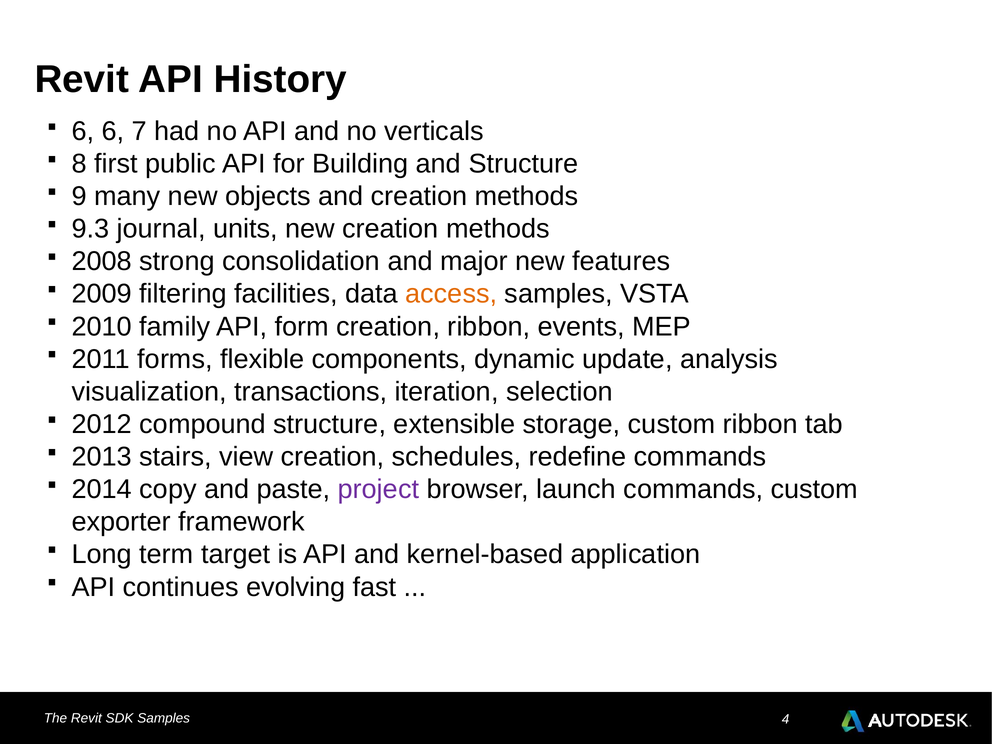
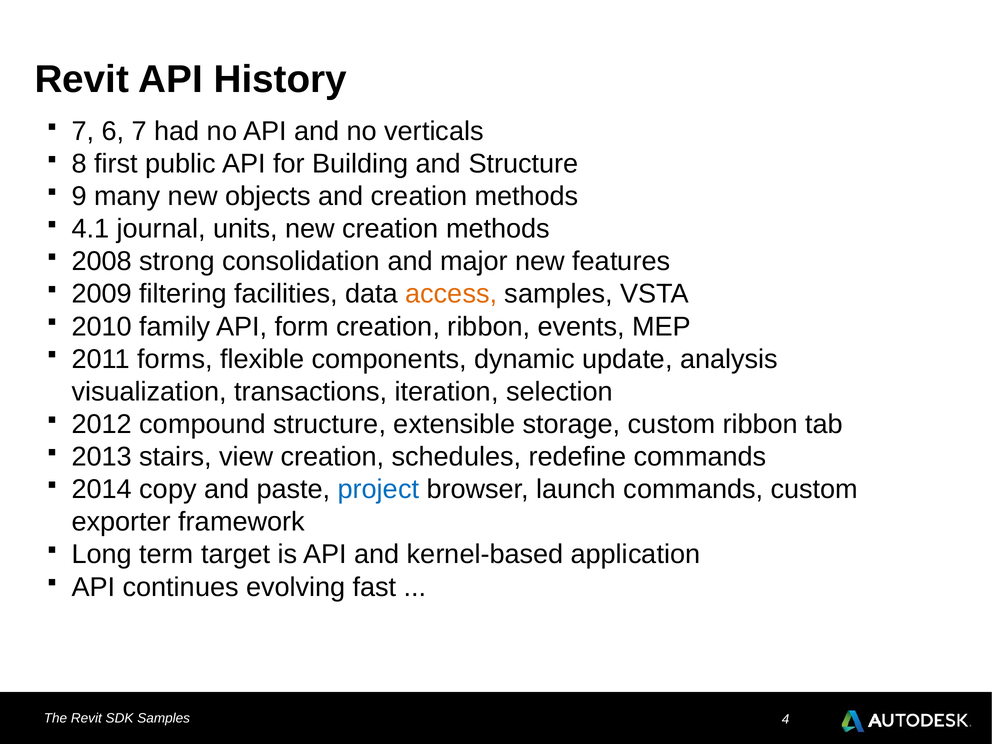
6 at (83, 131): 6 -> 7
9.3: 9.3 -> 4.1
project colour: purple -> blue
